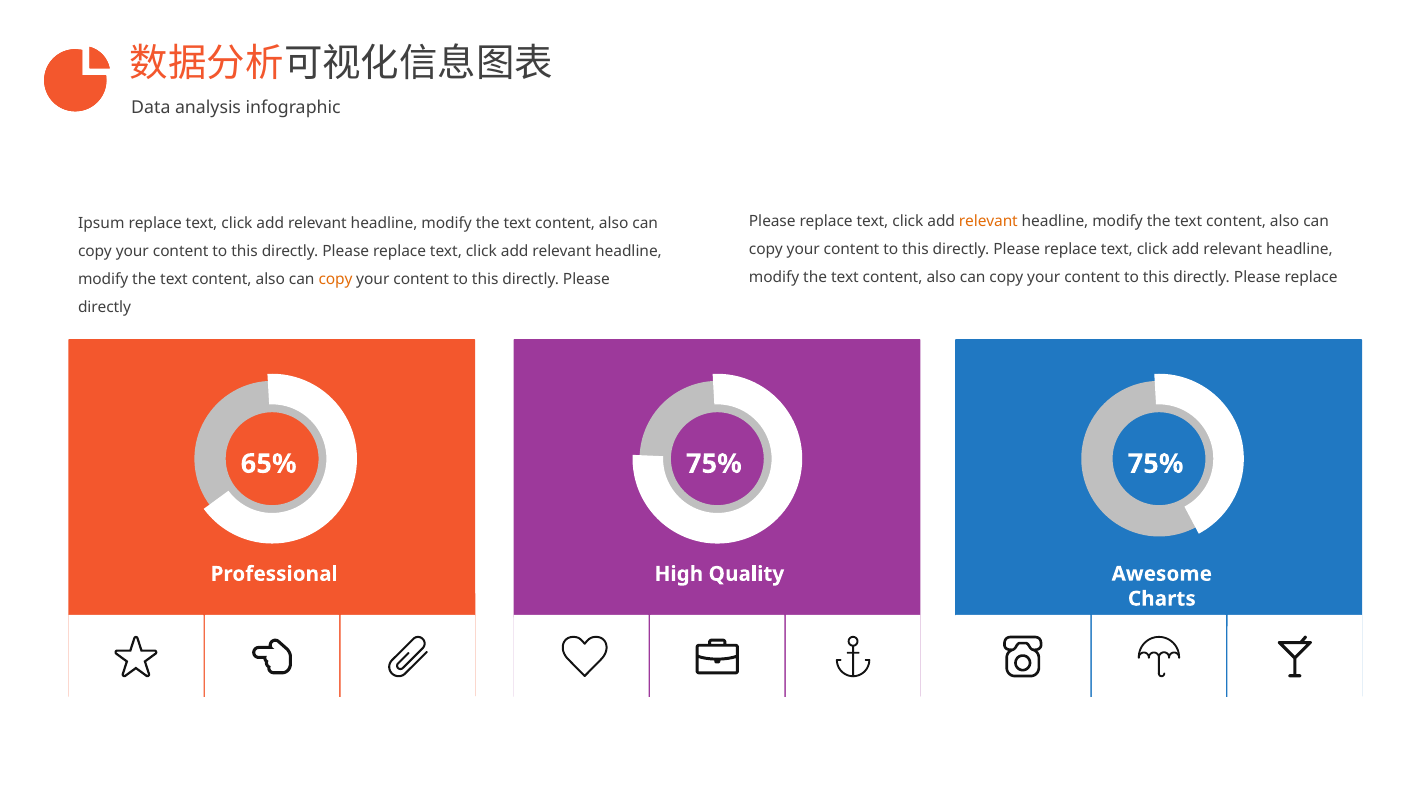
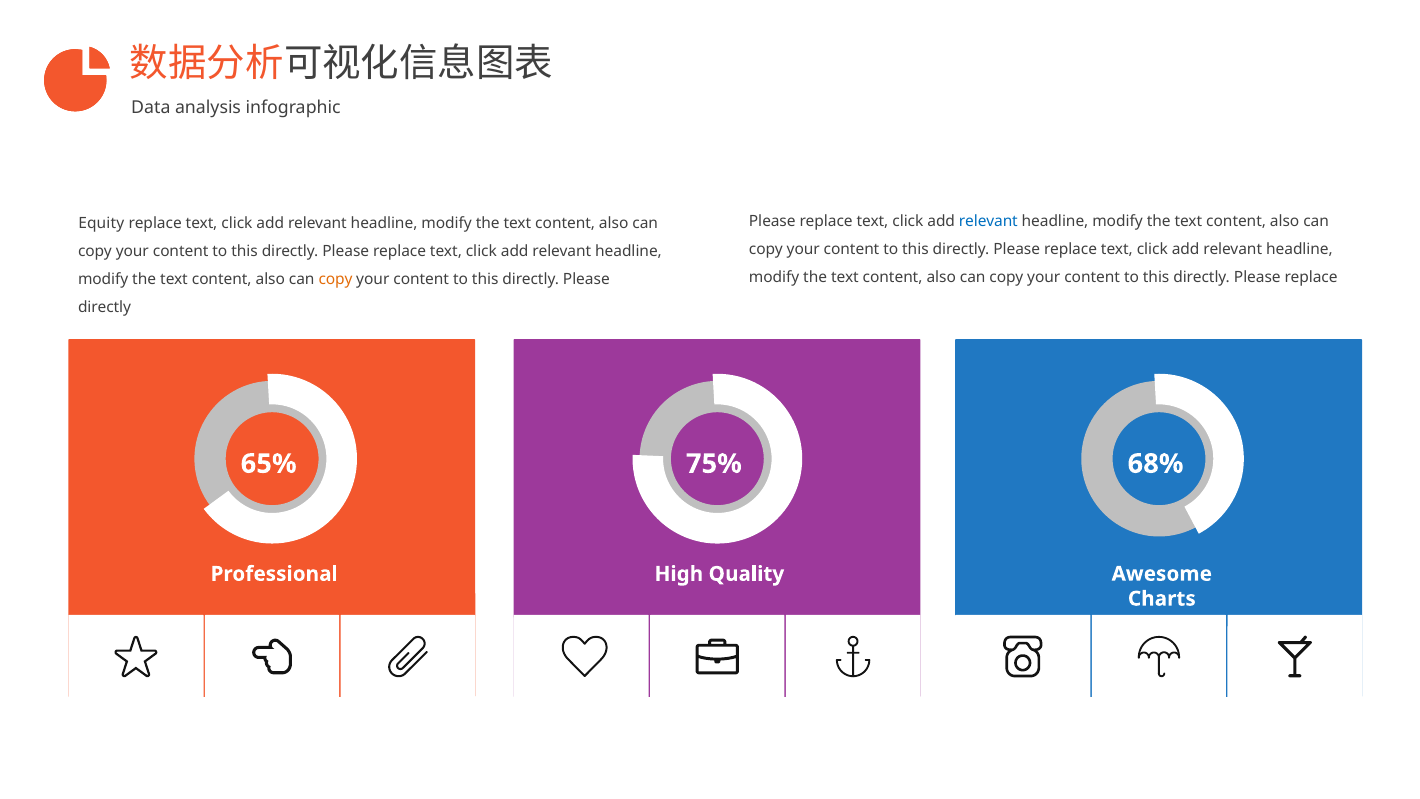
relevant at (988, 222) colour: orange -> blue
Ipsum: Ipsum -> Equity
75% at (1156, 464): 75% -> 68%
